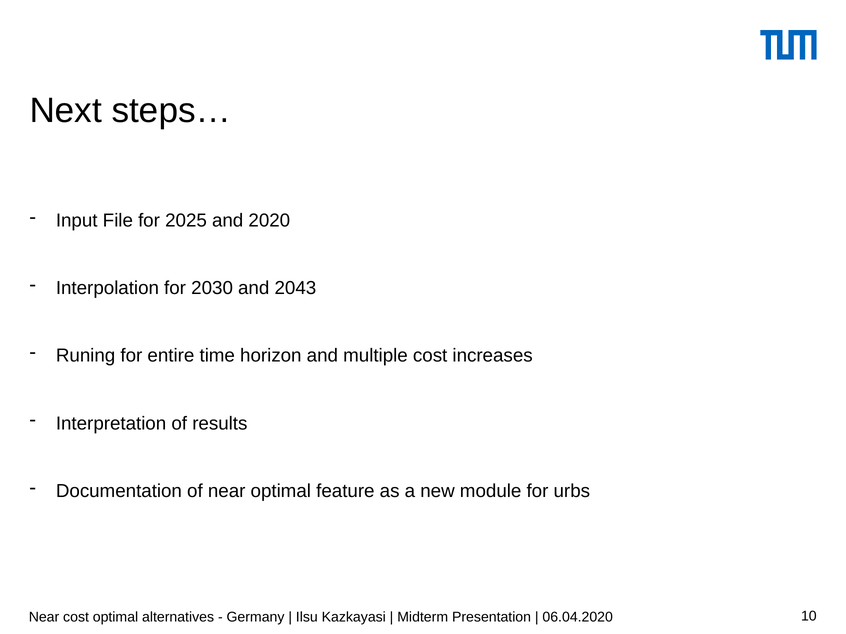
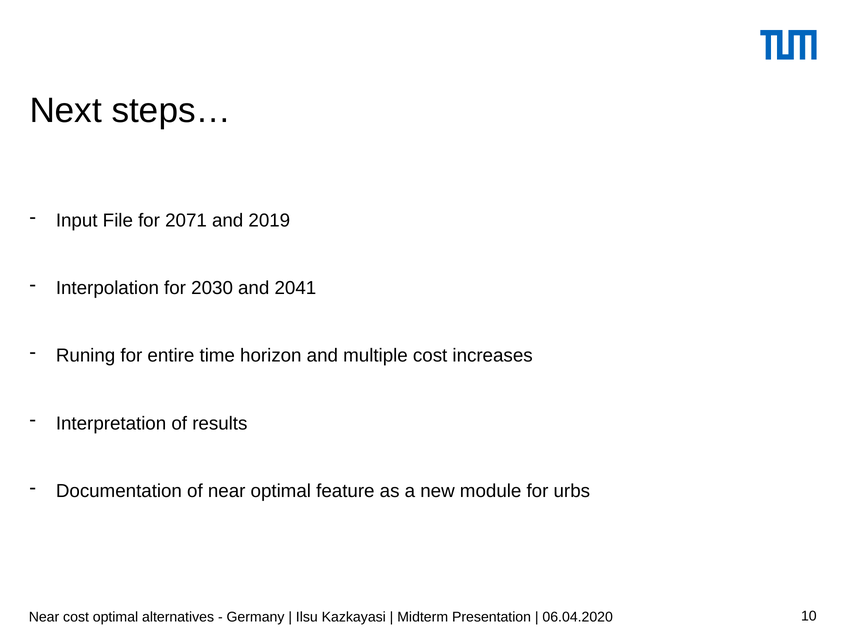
2025: 2025 -> 2071
2020: 2020 -> 2019
2043: 2043 -> 2041
